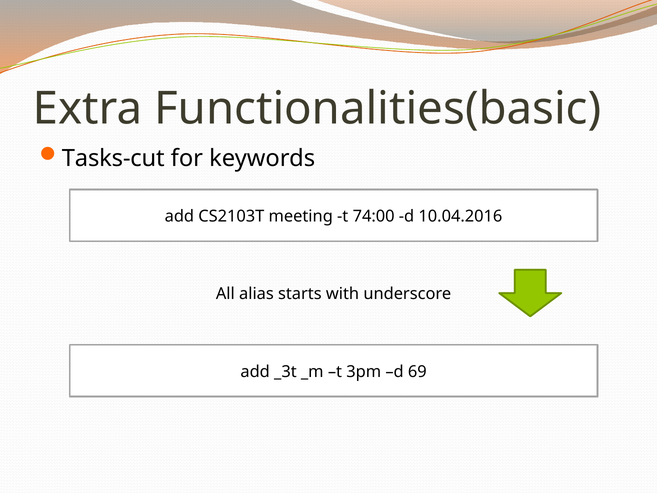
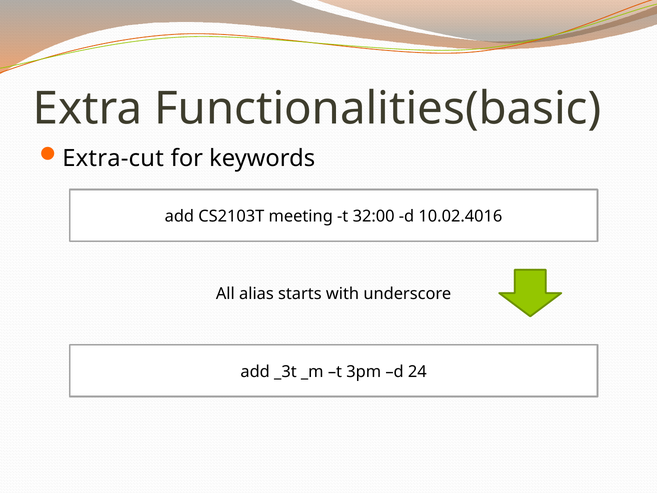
Tasks-cut: Tasks-cut -> Extra-cut
74:00: 74:00 -> 32:00
10.04.2016: 10.04.2016 -> 10.02.4016
69: 69 -> 24
